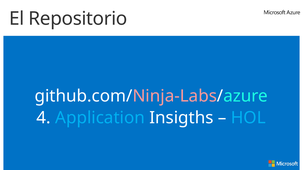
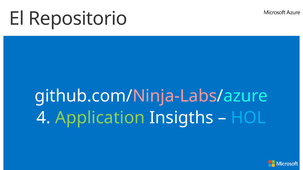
Application colour: light blue -> light green
